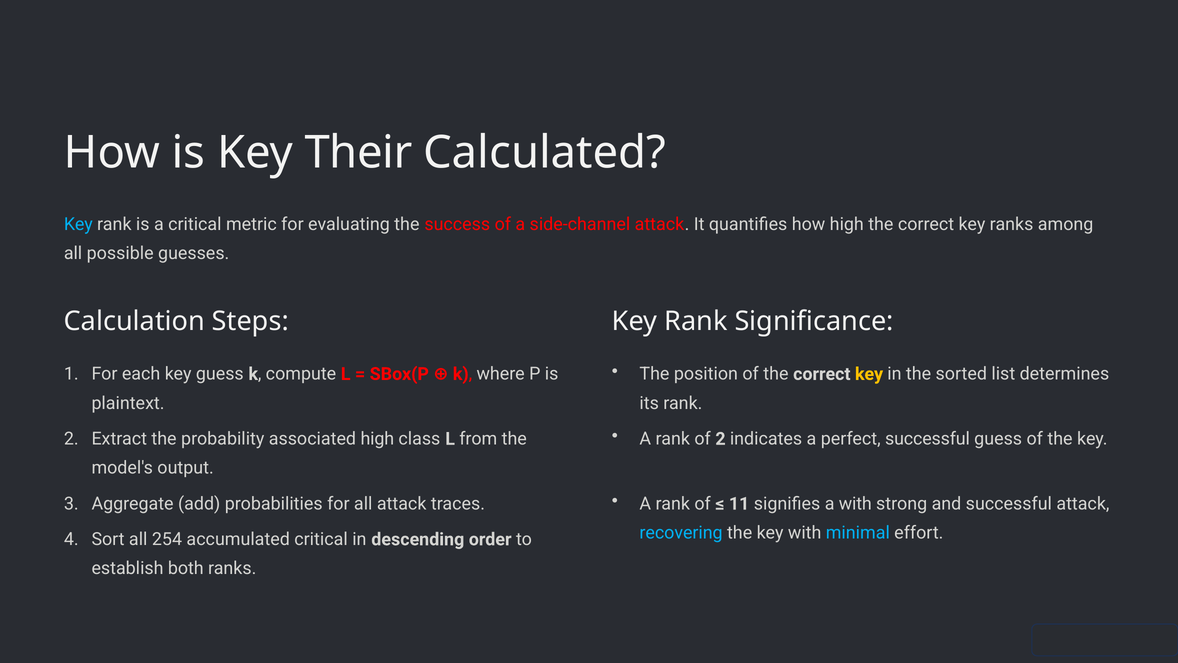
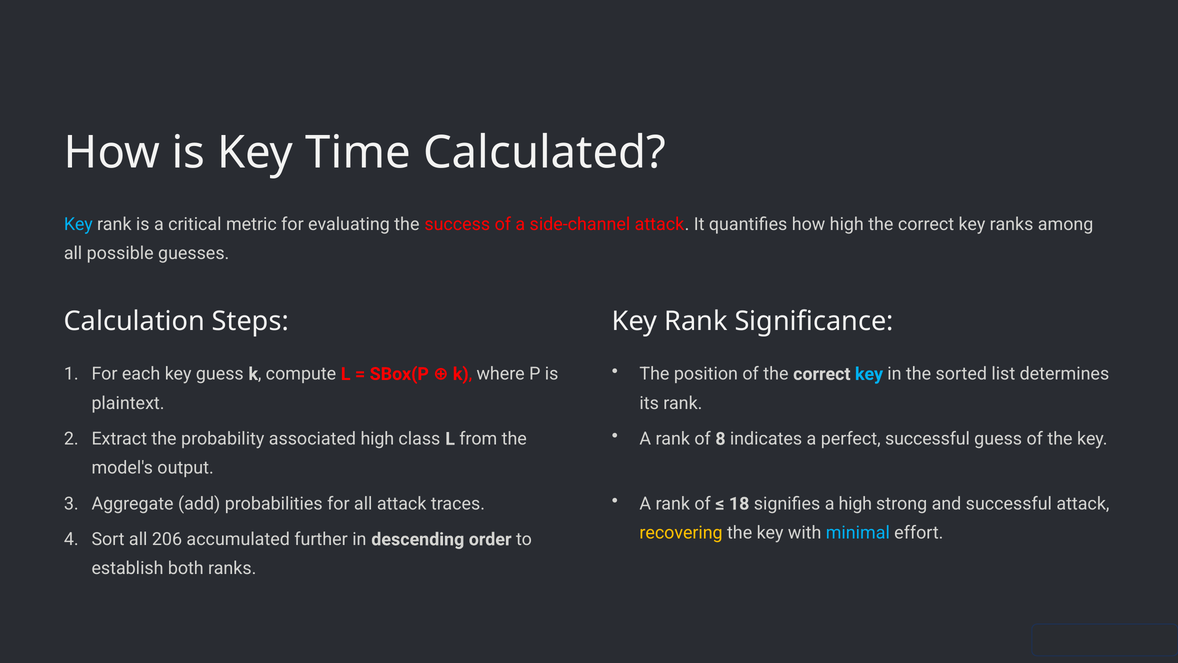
Their: Their -> Time
key at (869, 374) colour: yellow -> light blue
of 2: 2 -> 8
11: 11 -> 18
a with: with -> high
recovering colour: light blue -> yellow
254: 254 -> 206
accumulated critical: critical -> further
